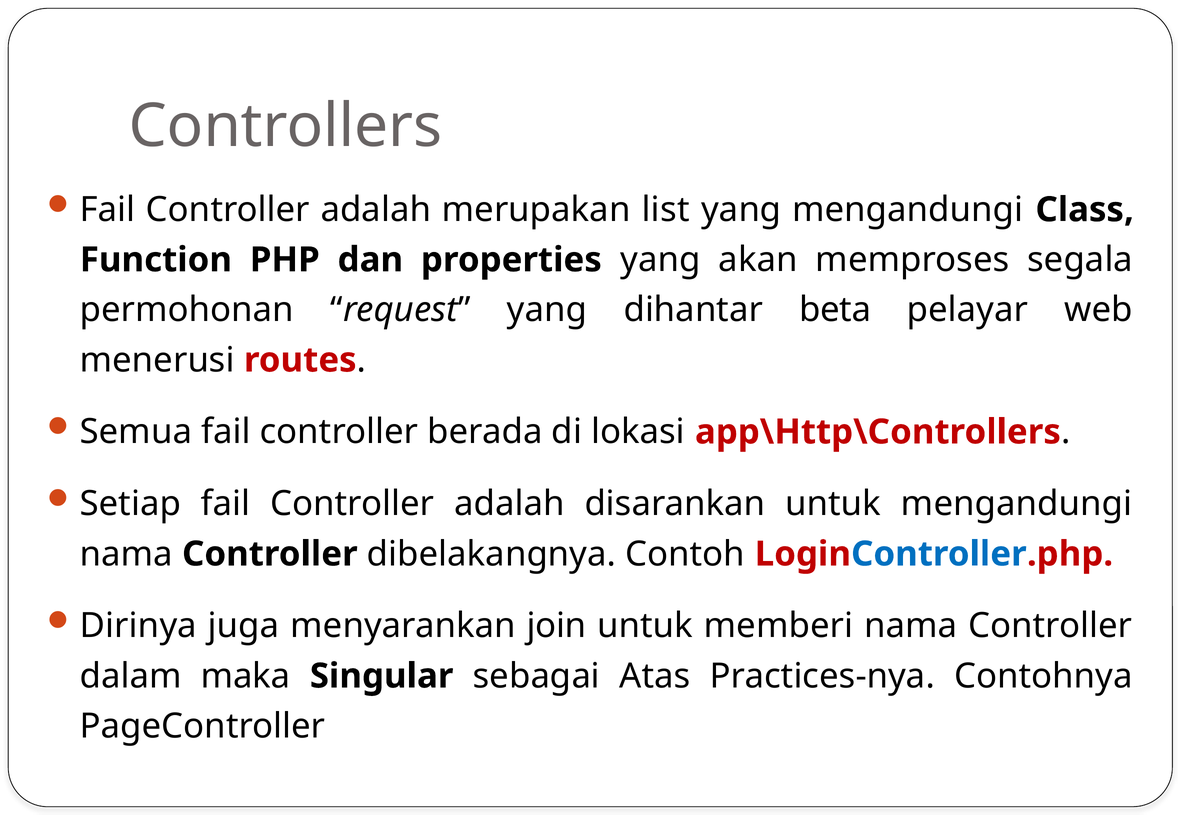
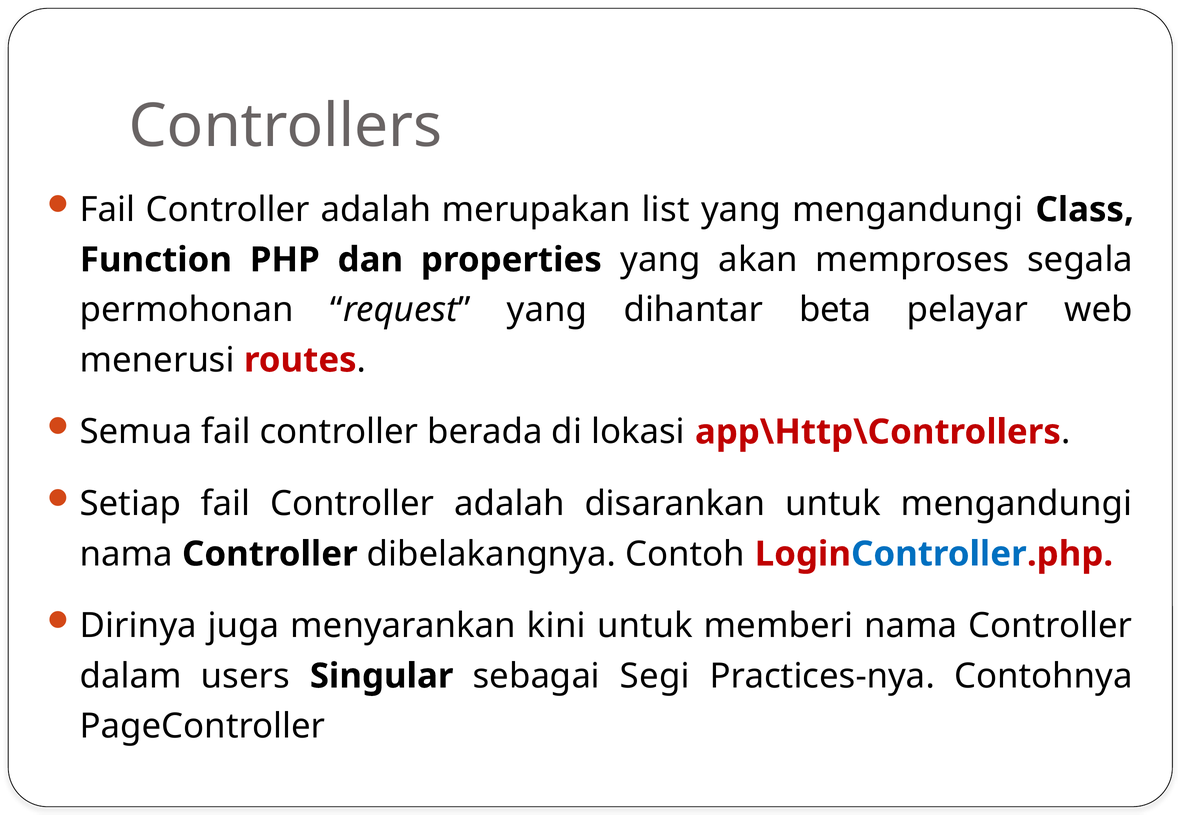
join: join -> kini
maka: maka -> users
Atas: Atas -> Segi
